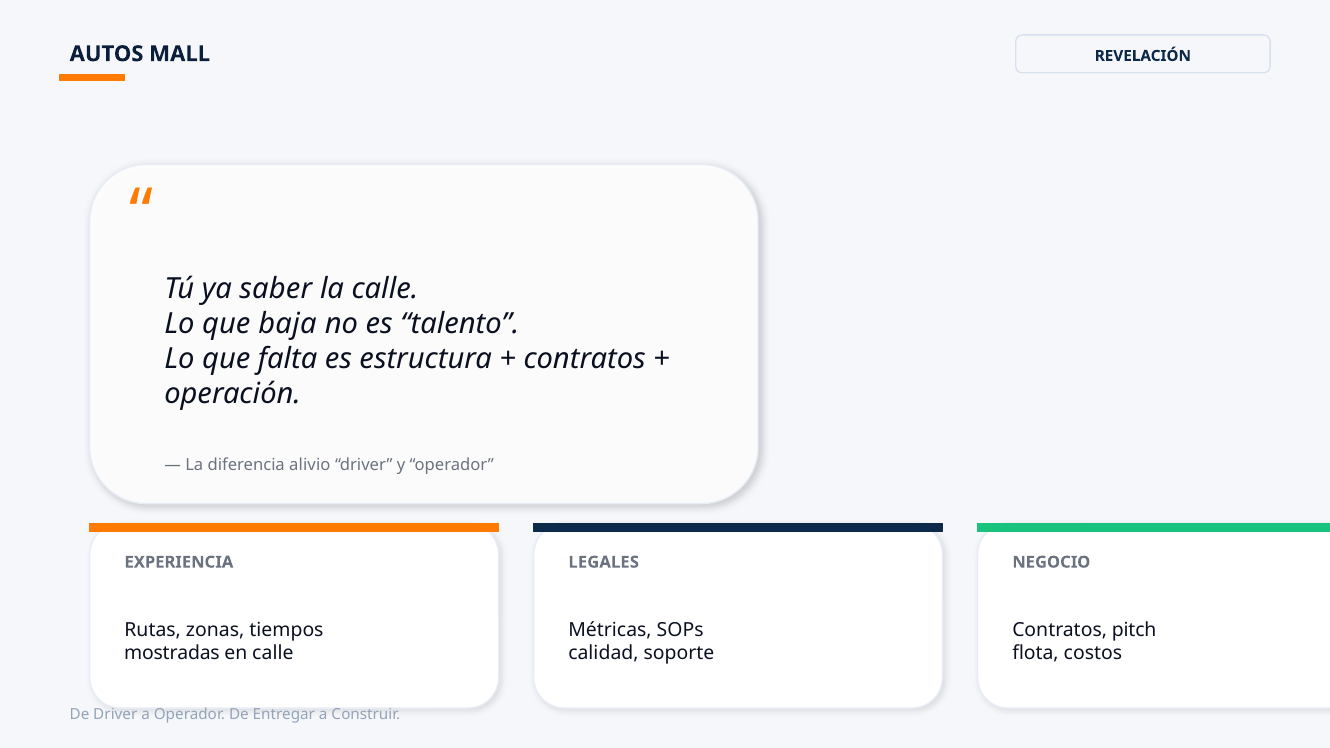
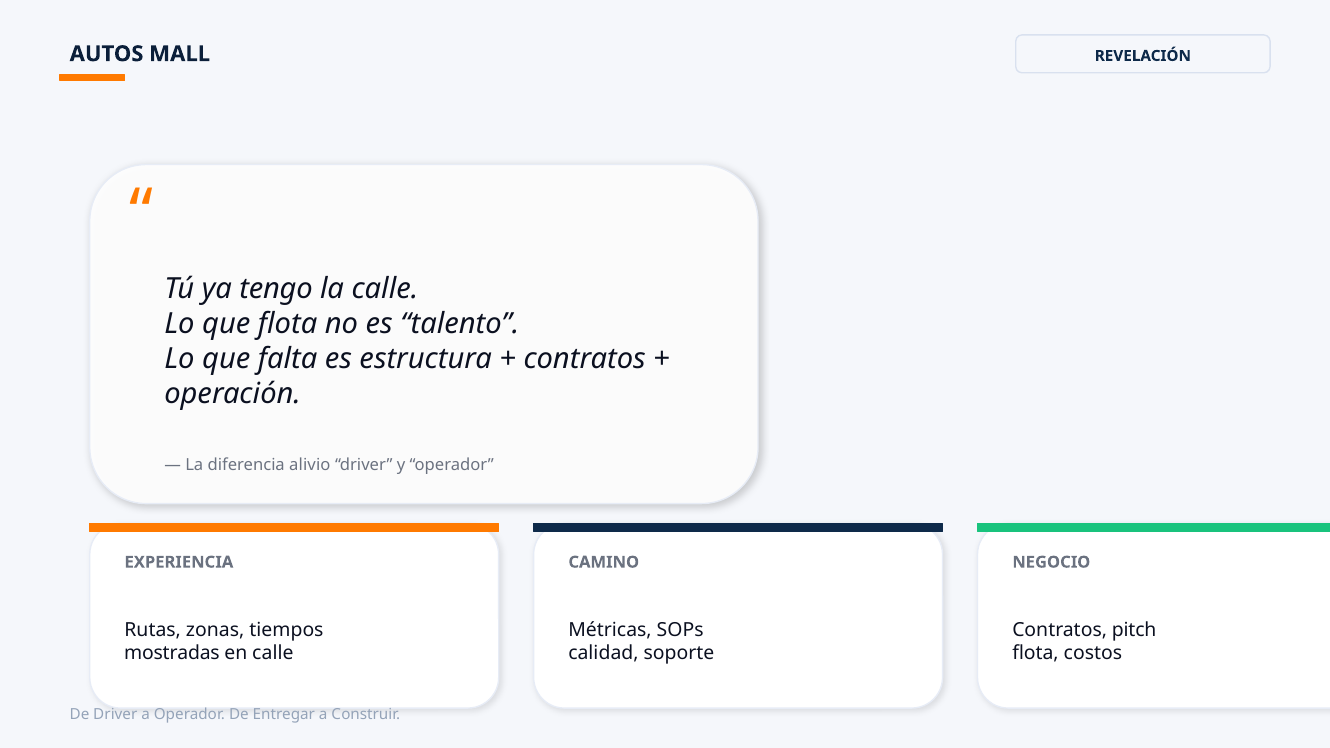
saber: saber -> tengo
que baja: baja -> flota
LEGALES: LEGALES -> CAMINO
